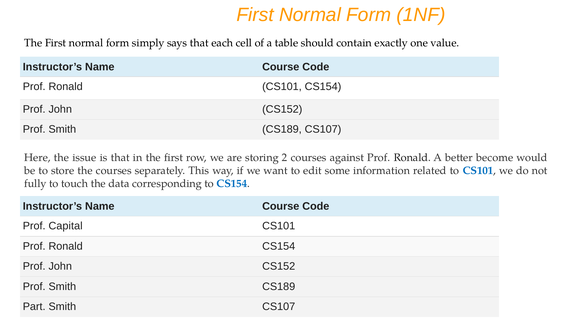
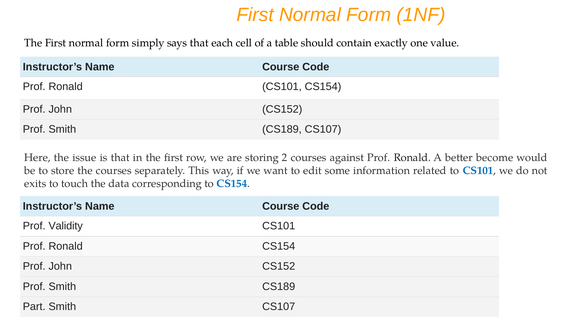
fully: fully -> exits
Capital: Capital -> Validity
